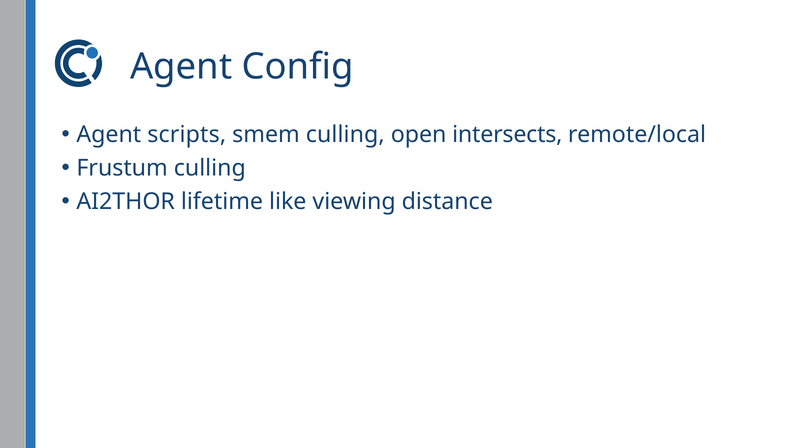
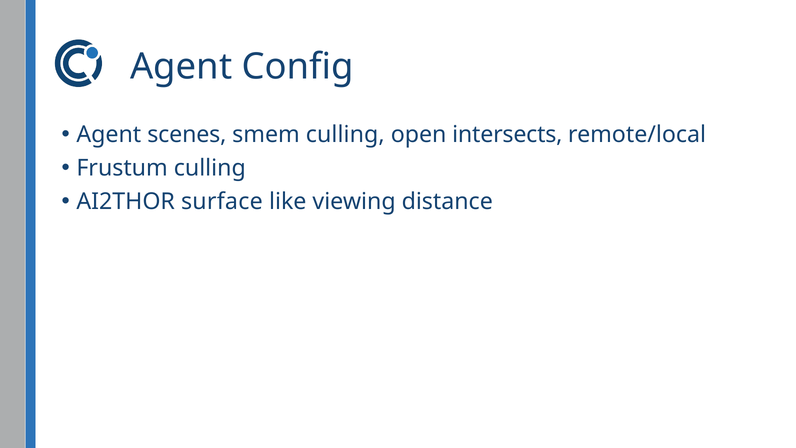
scripts: scripts -> scenes
lifetime: lifetime -> surface
